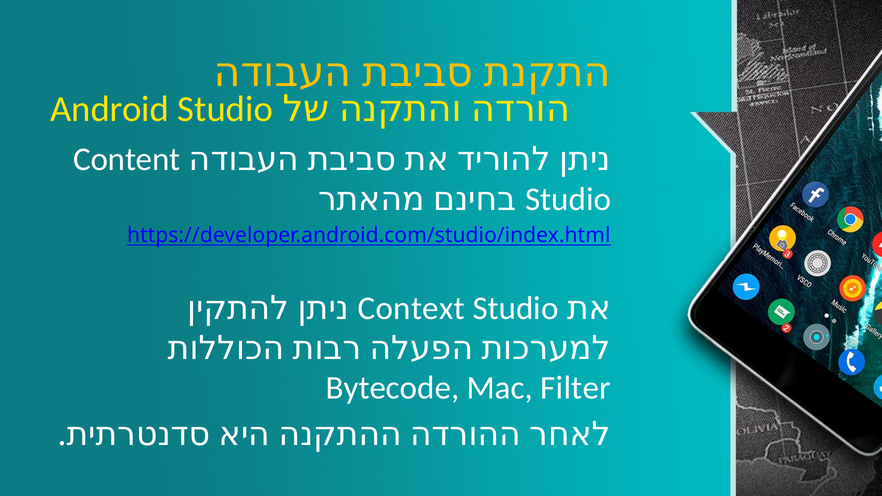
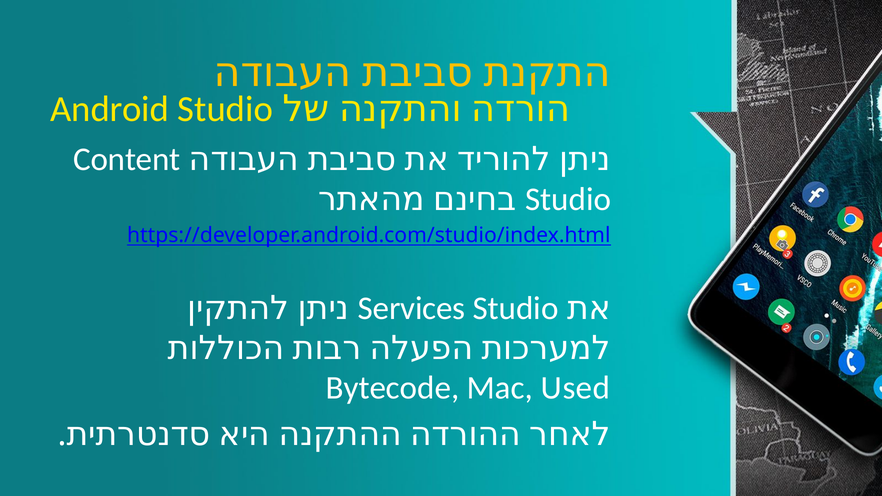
Context: Context -> Services
Filter: Filter -> Used
